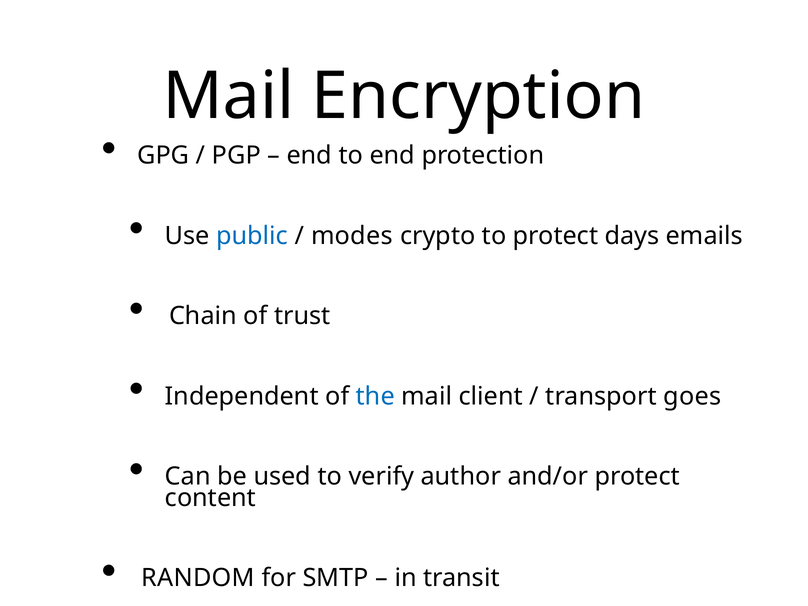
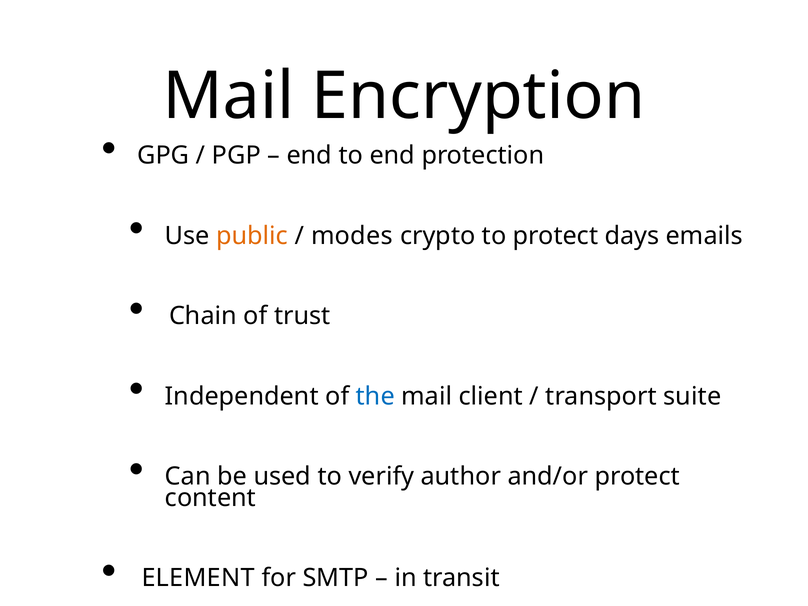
public colour: blue -> orange
goes: goes -> suite
RANDOM: RANDOM -> ELEMENT
